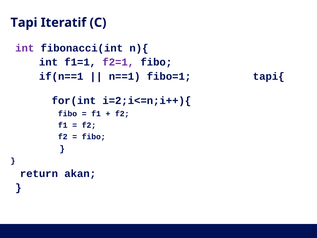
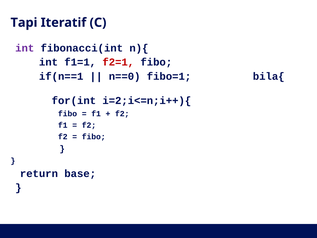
f2=1 colour: purple -> red
n==1: n==1 -> n==0
tapi{: tapi{ -> bila{
akan: akan -> base
